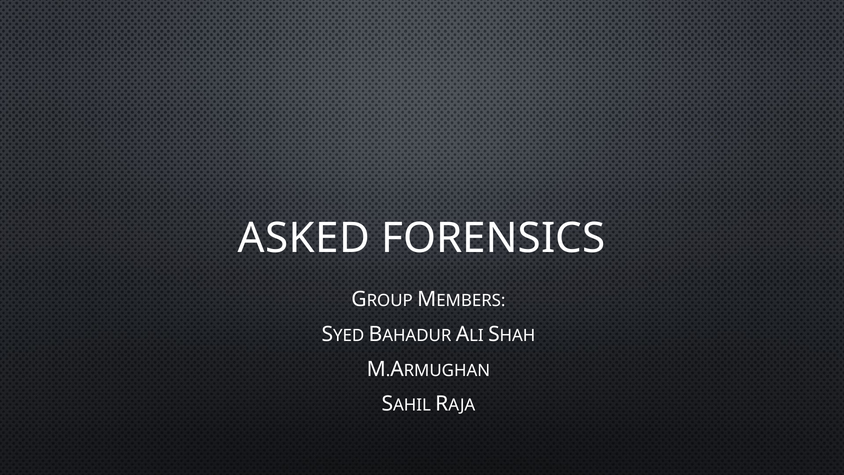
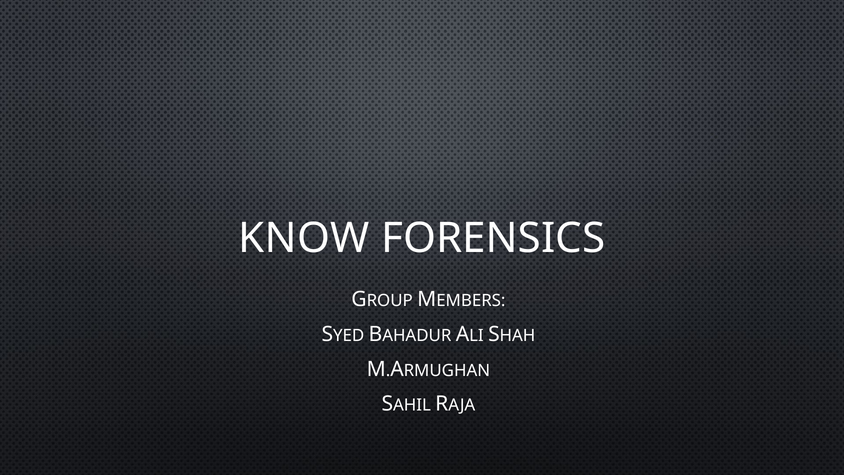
ASKED: ASKED -> KNOW
